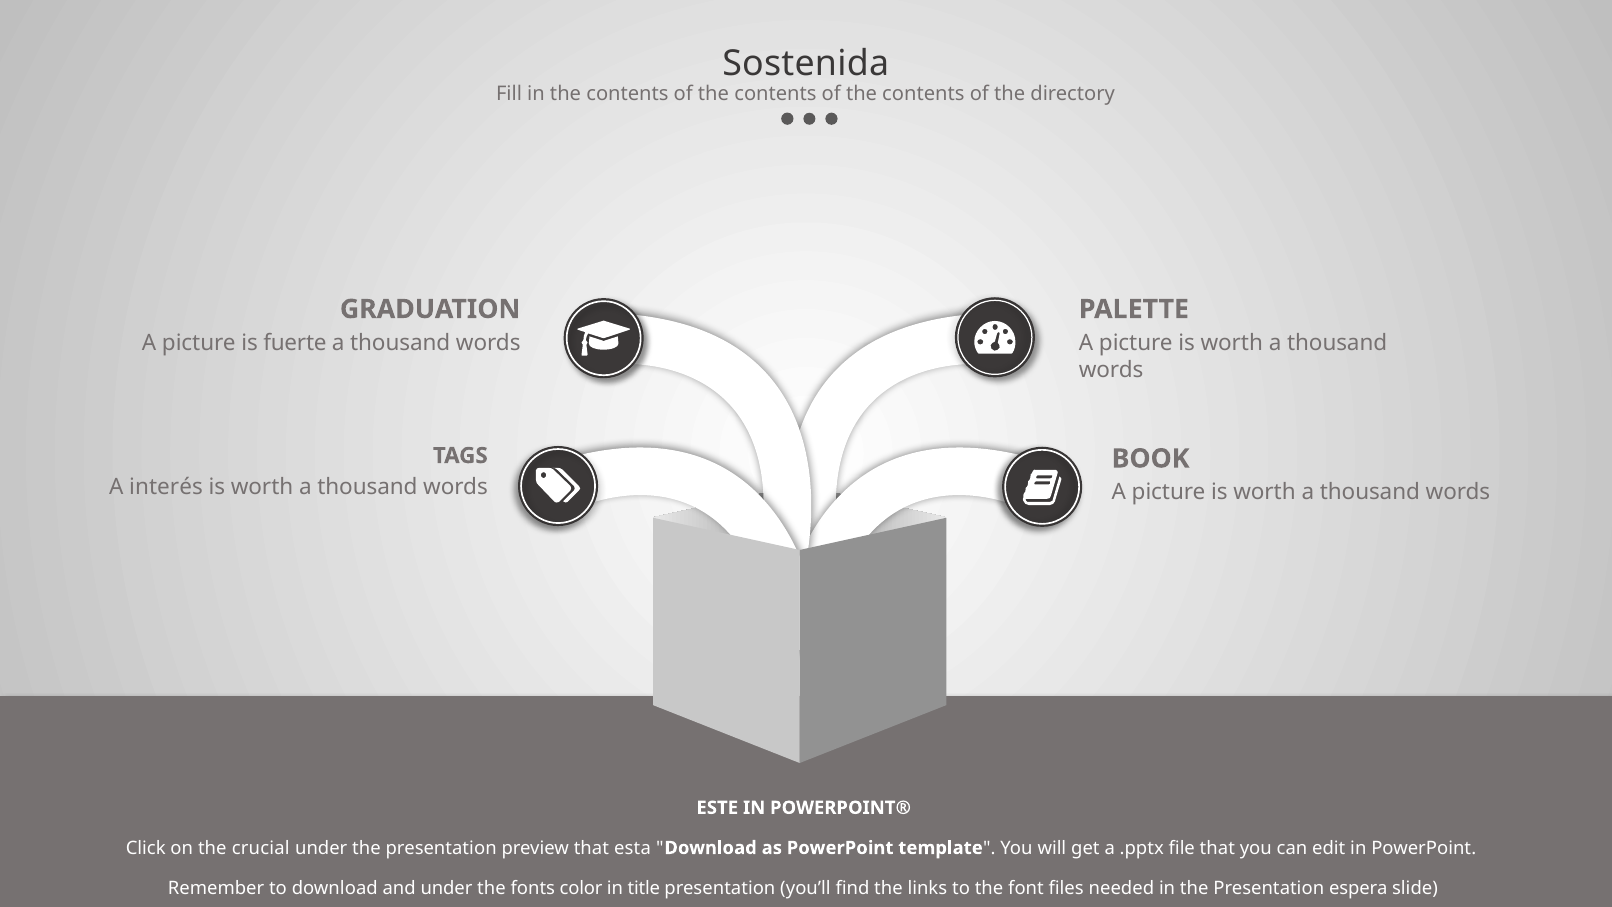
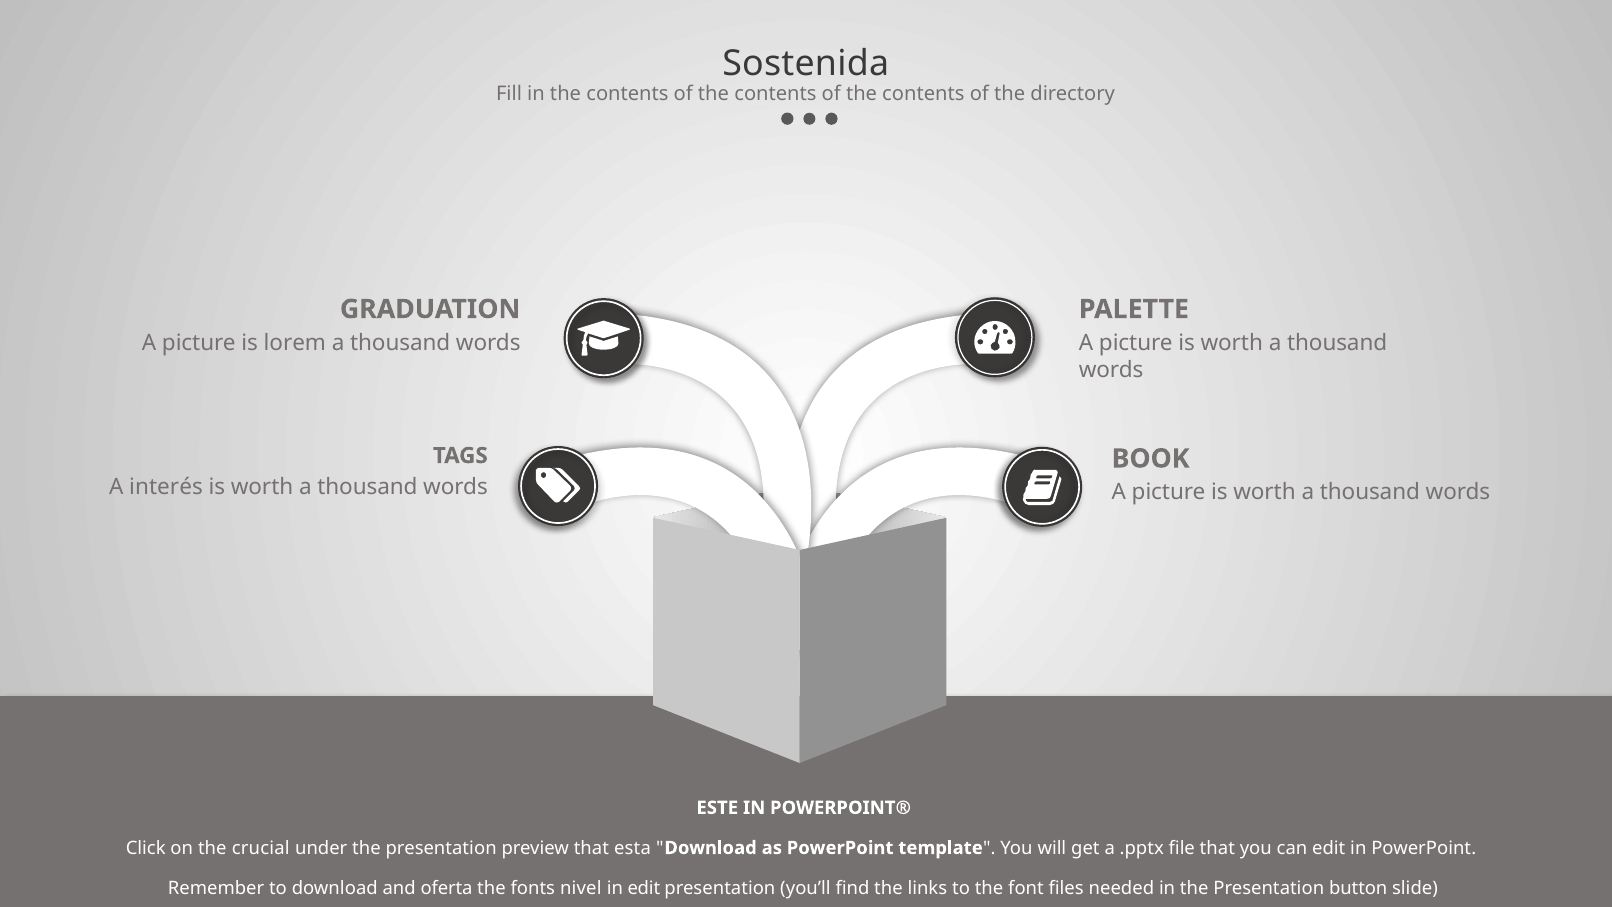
fuerte: fuerte -> lorem
and under: under -> oferta
color: color -> nivel
in title: title -> edit
espera: espera -> button
